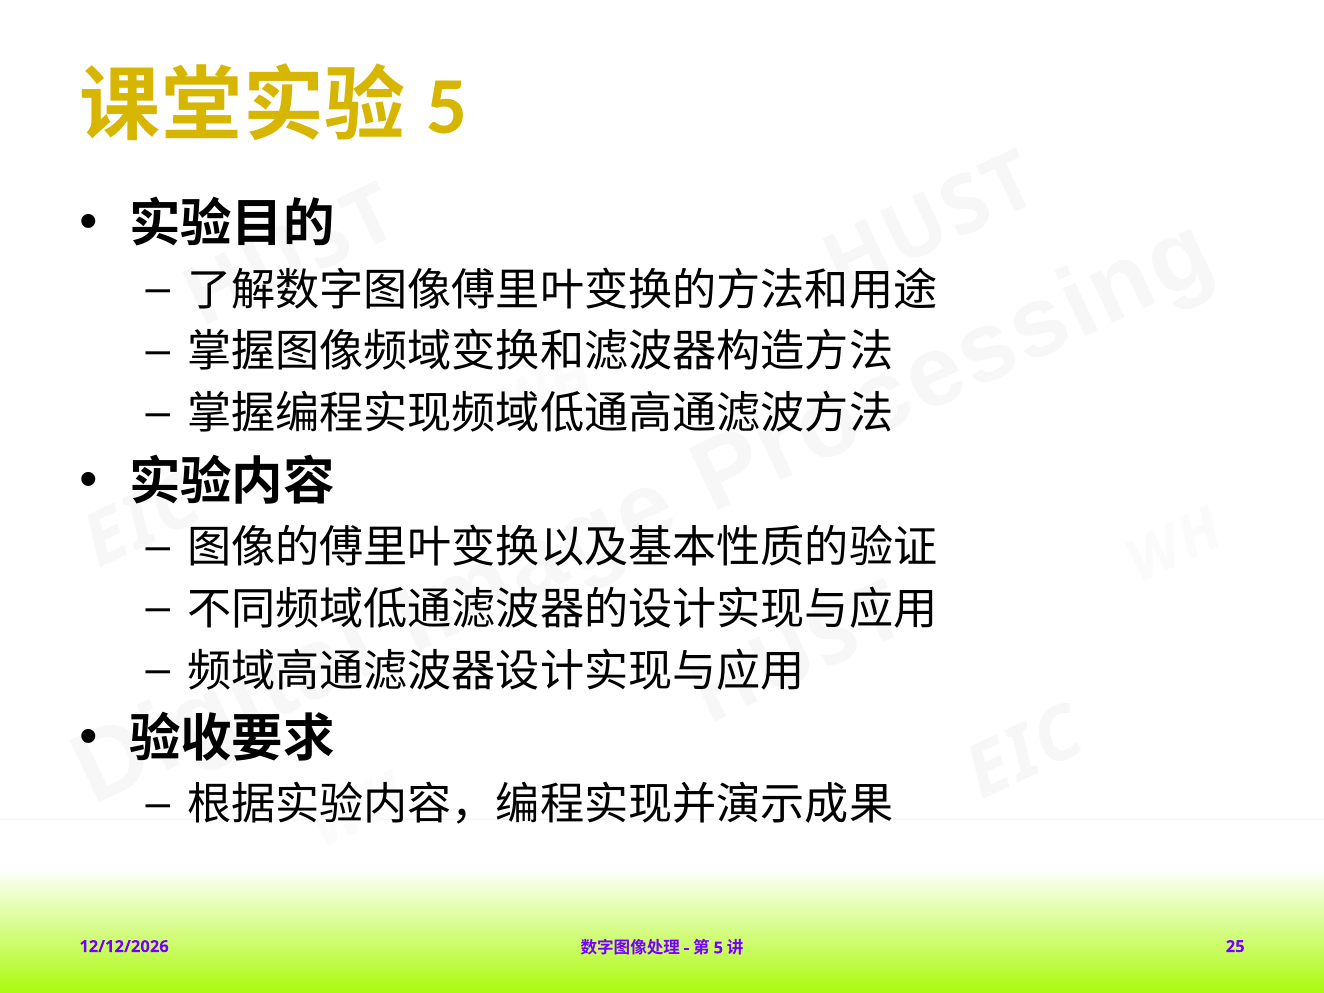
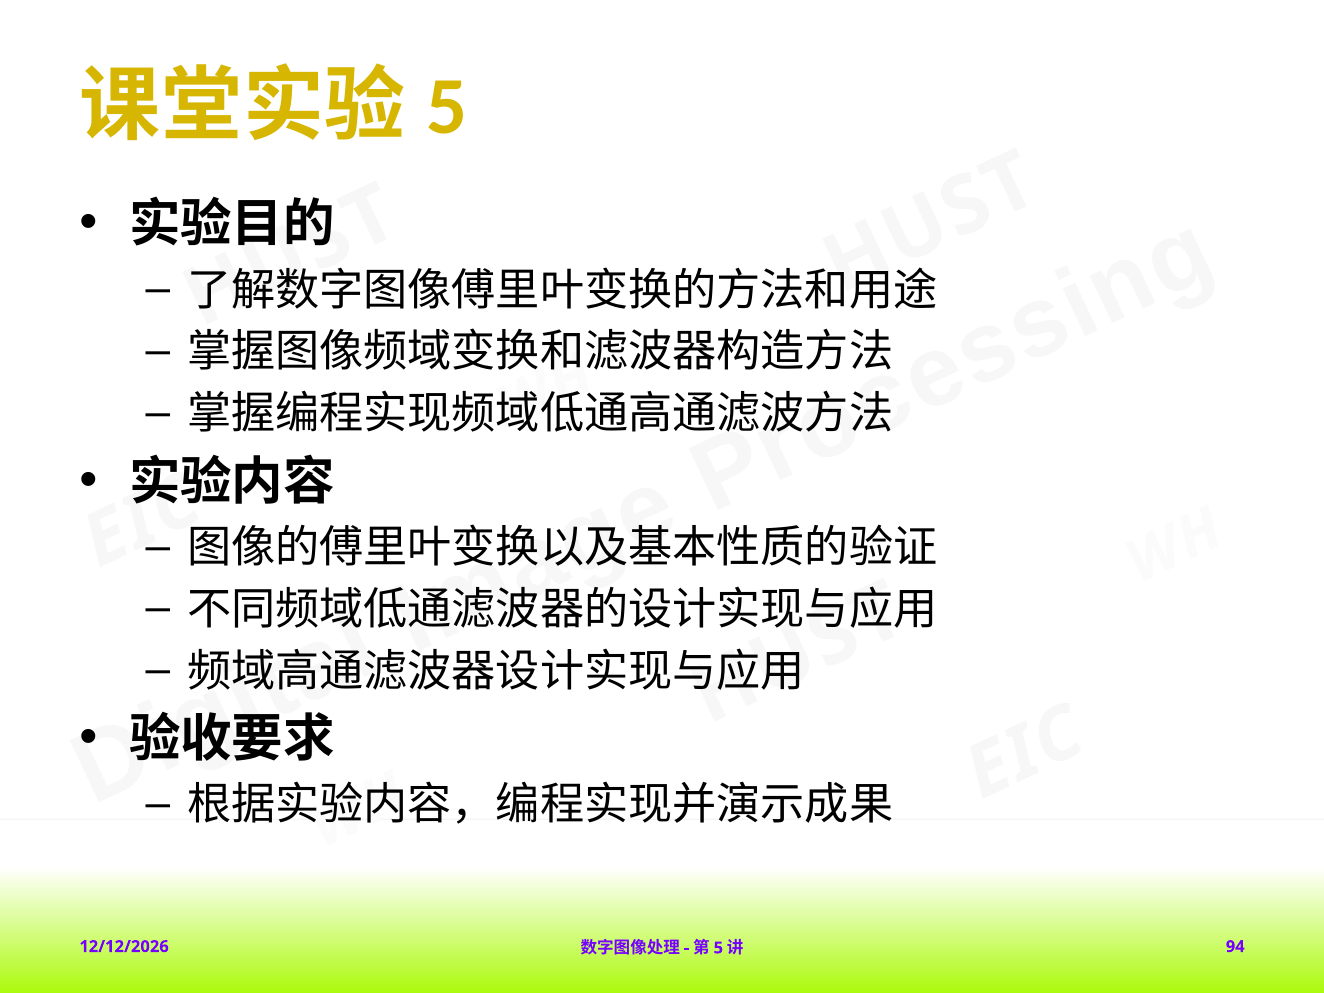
25: 25 -> 94
